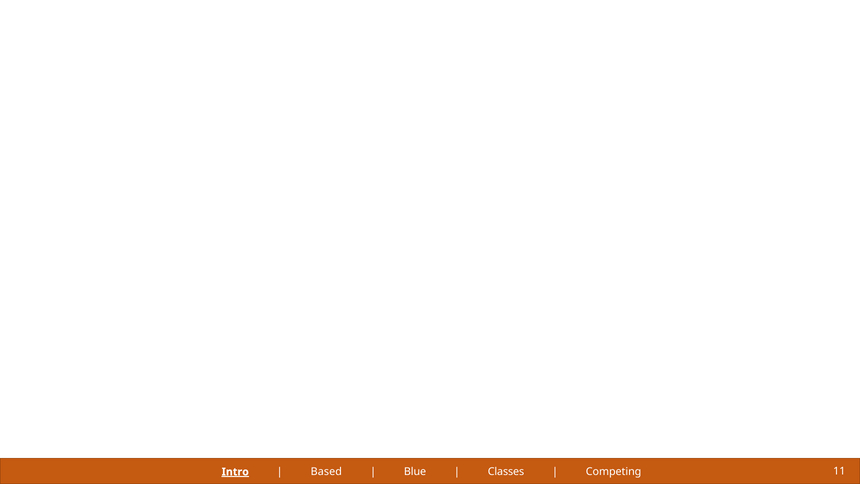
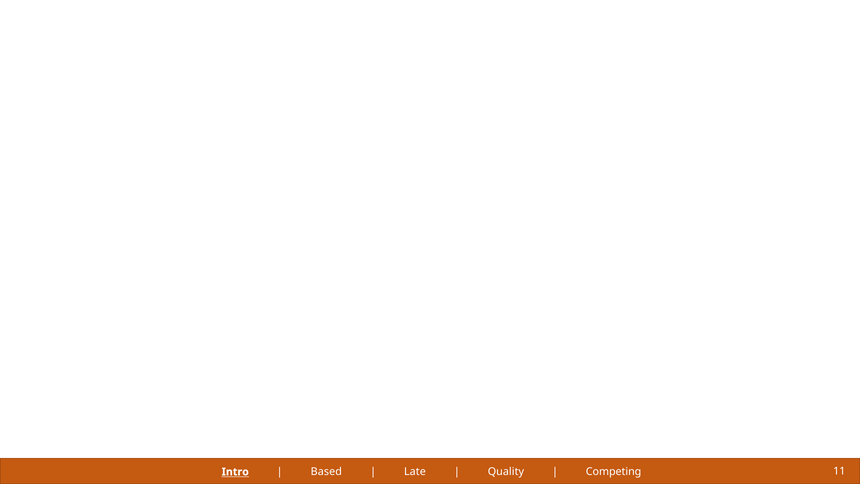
Intro underline: present -> none
Blue: Blue -> Late
Classes: Classes -> Quality
